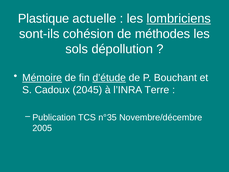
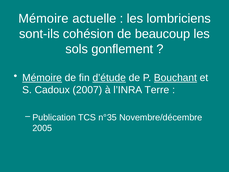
Plastique at (44, 18): Plastique -> Mémoire
lombriciens underline: present -> none
méthodes: méthodes -> beaucoup
dépollution: dépollution -> gonflement
Bouchant underline: none -> present
2045: 2045 -> 2007
